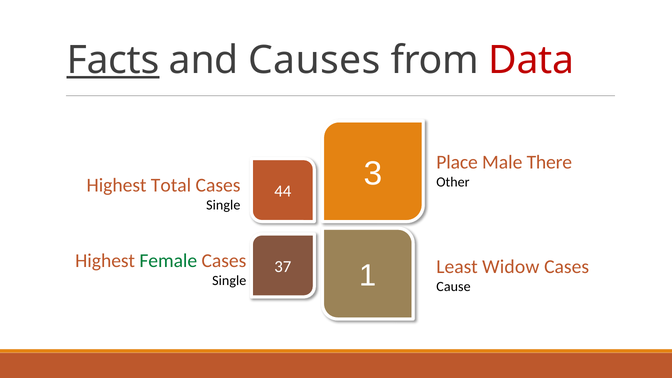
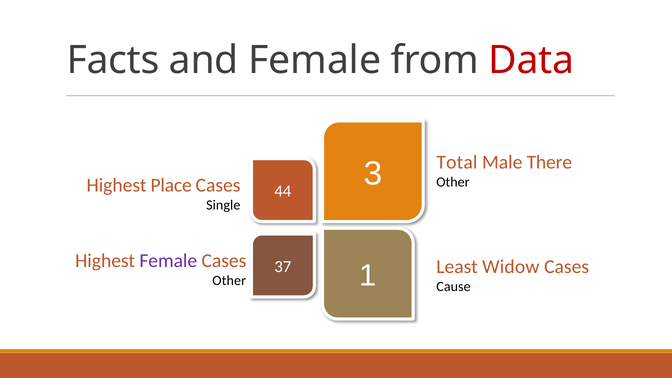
Facts underline: present -> none
and Causes: Causes -> Female
Place: Place -> Total
Total: Total -> Place
Female at (168, 261) colour: green -> purple
Single at (229, 280): Single -> Other
